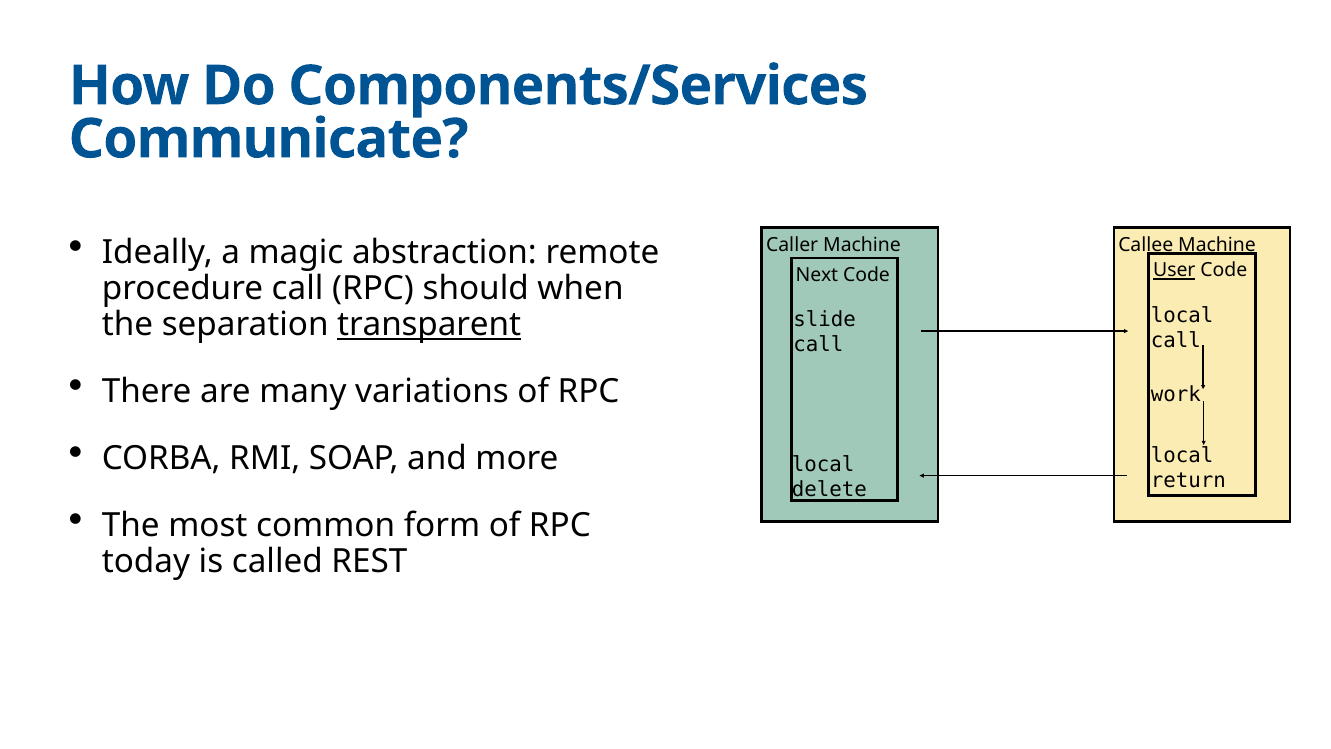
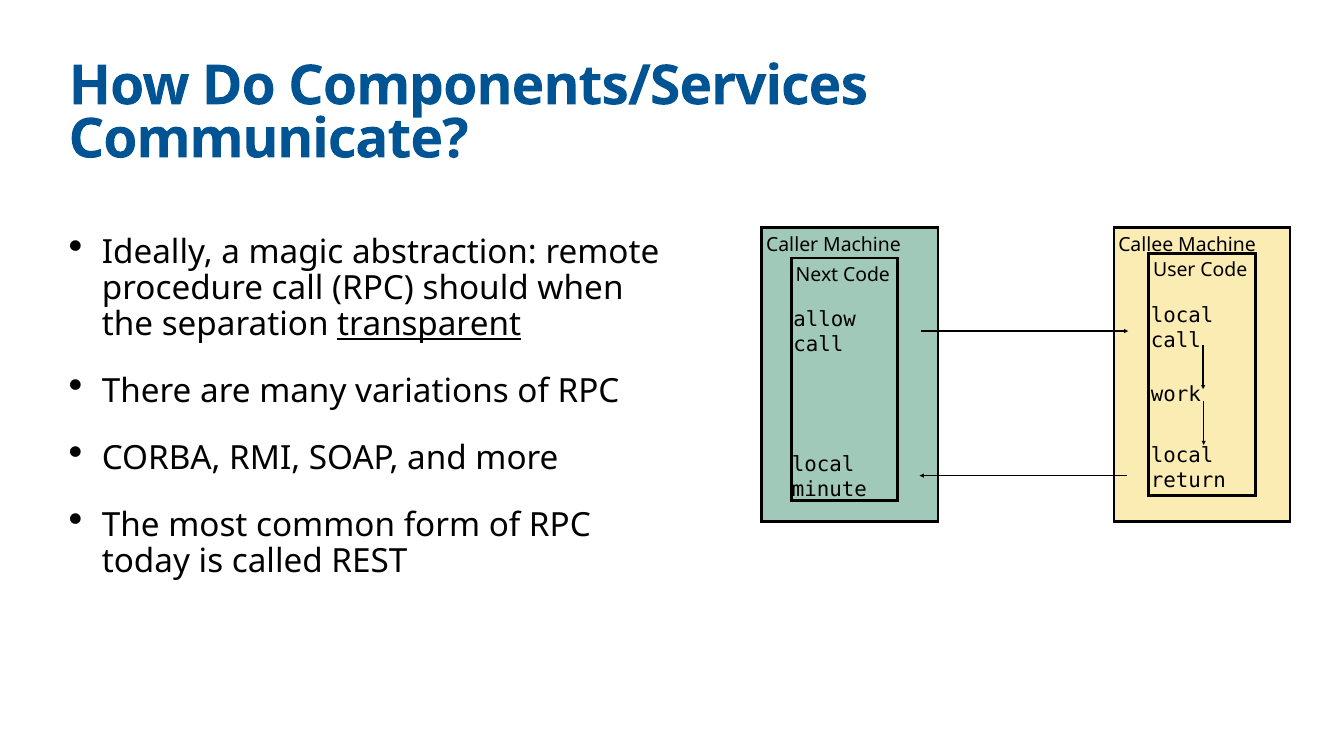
User underline: present -> none
slide: slide -> allow
delete: delete -> minute
